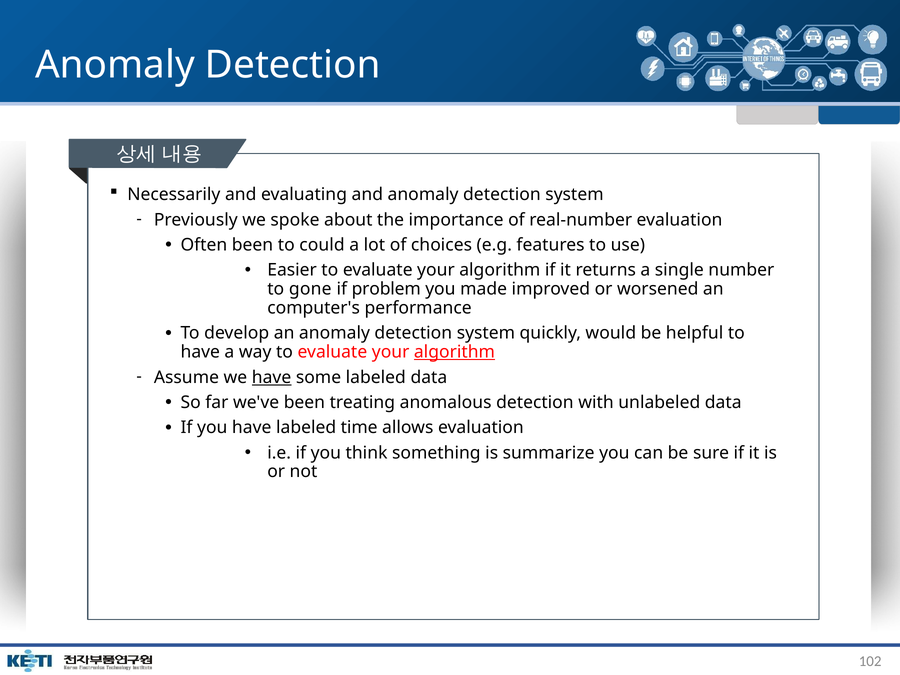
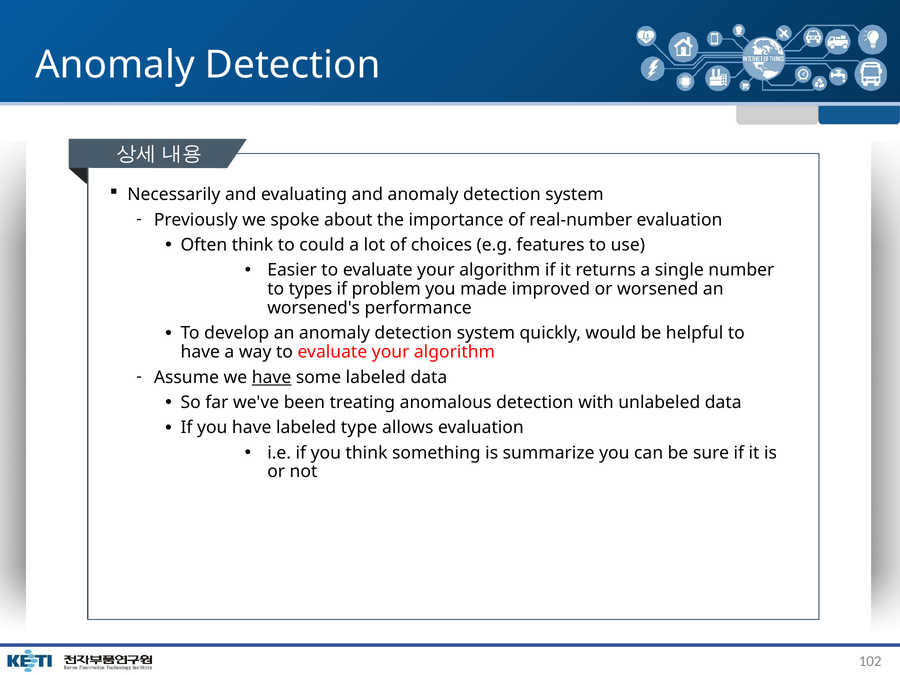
Often been: been -> think
gone: gone -> types
computer's: computer's -> worsened's
algorithm at (454, 352) underline: present -> none
time: time -> type
